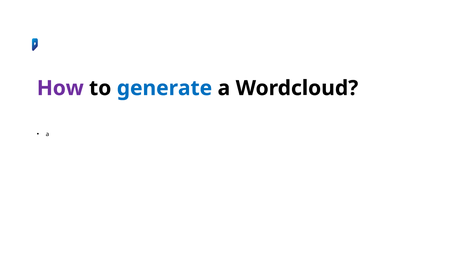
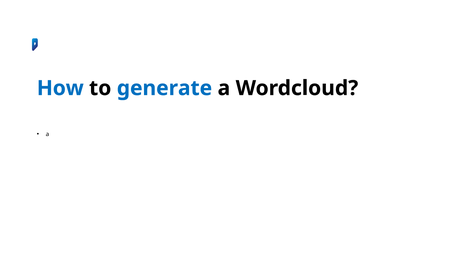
How colour: purple -> blue
